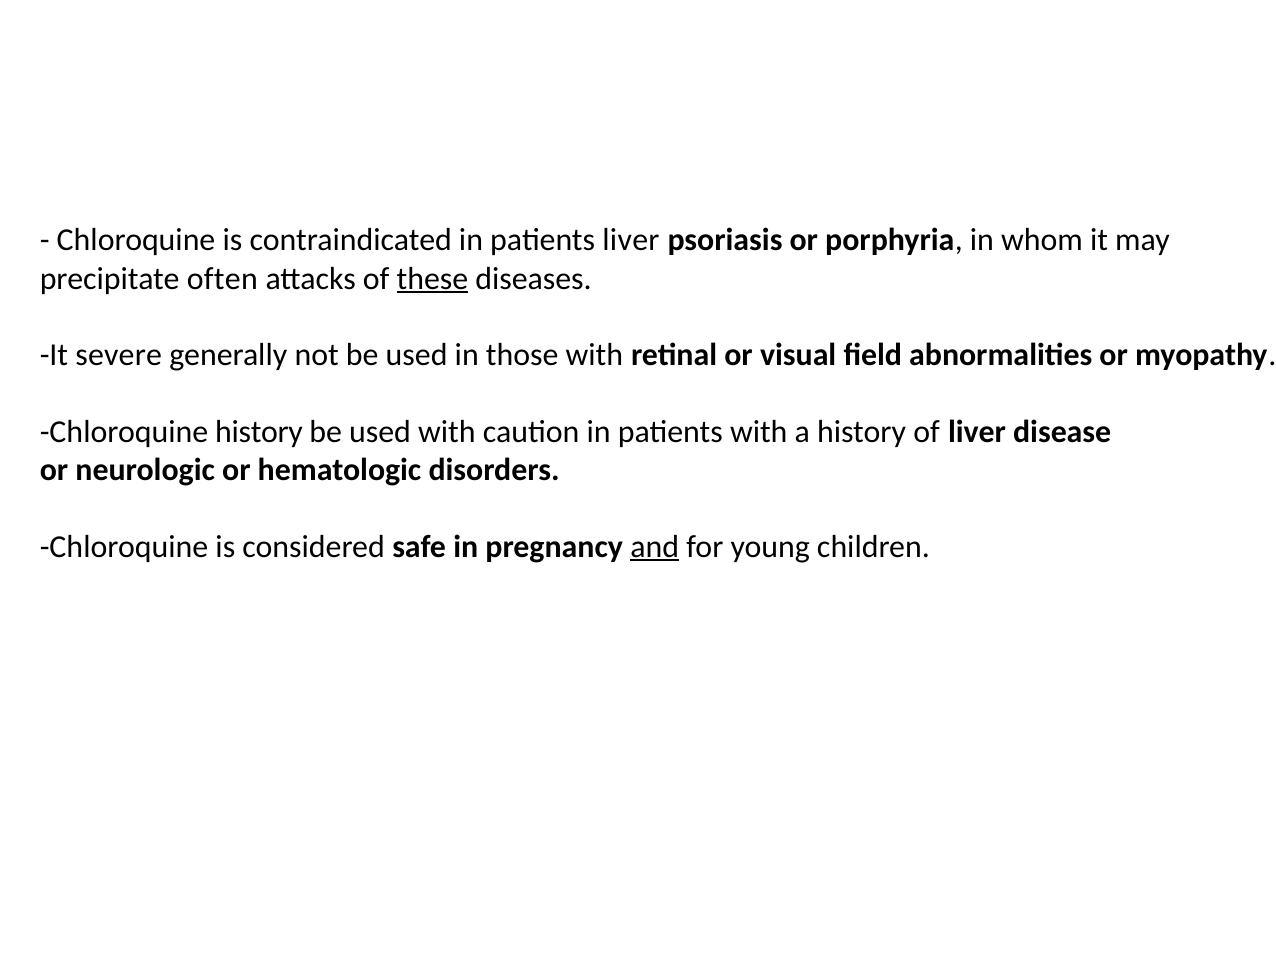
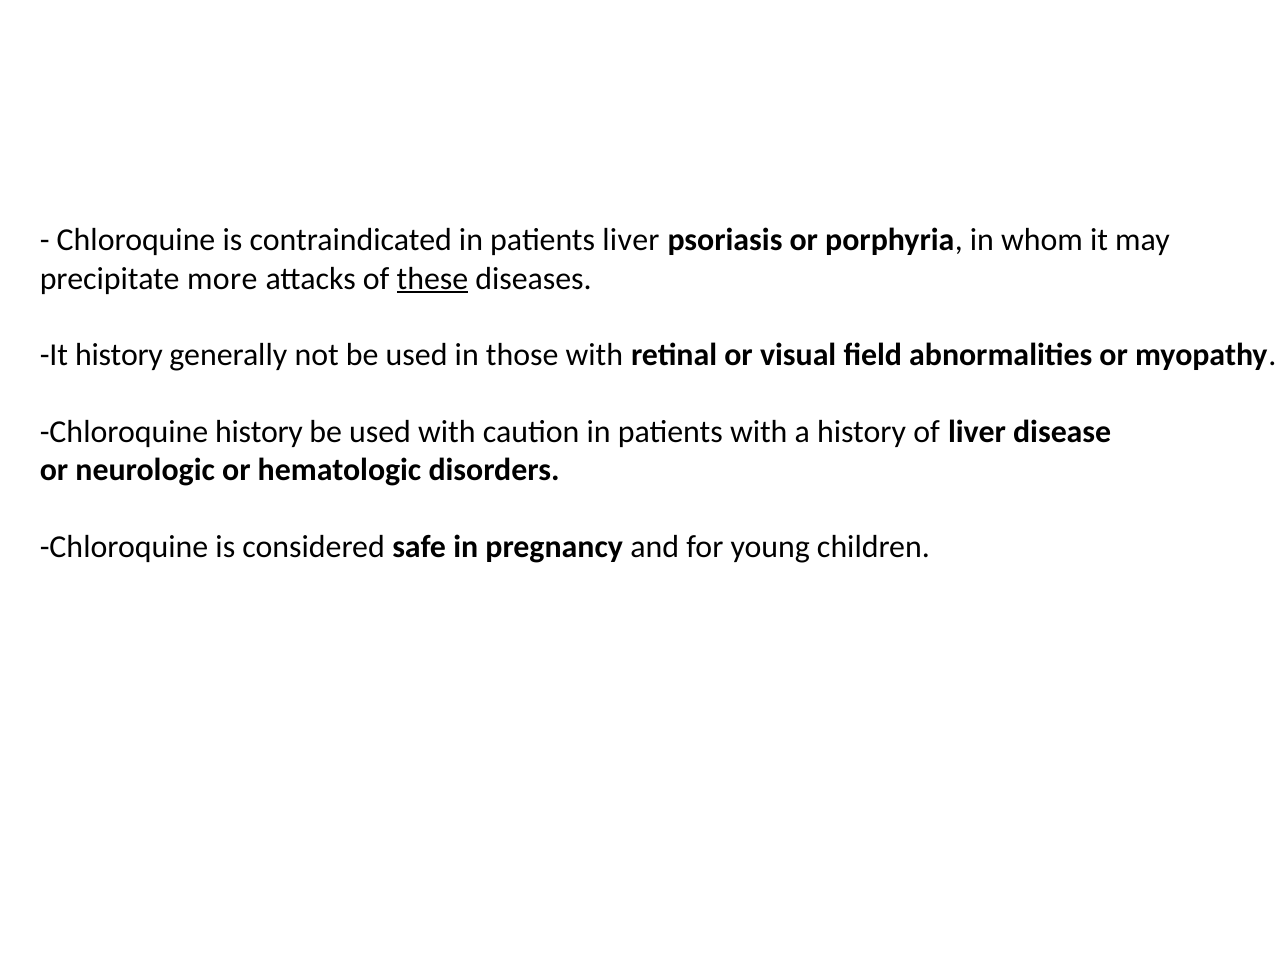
often: often -> more
It severe: severe -> history
and underline: present -> none
